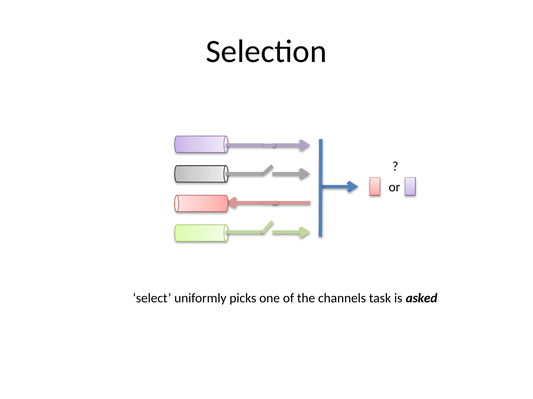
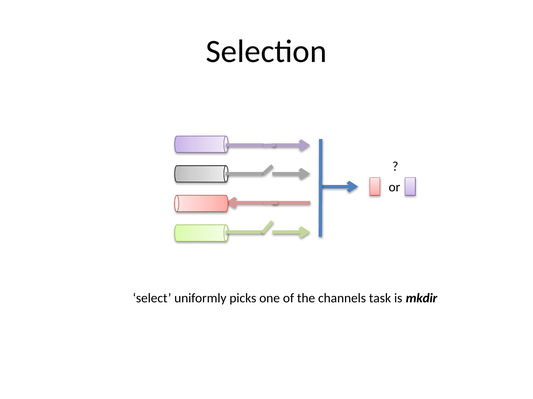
asked: asked -> mkdir
